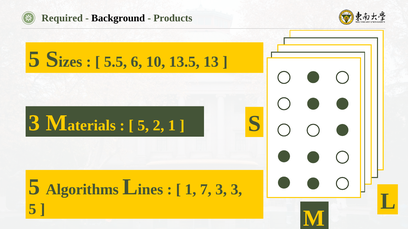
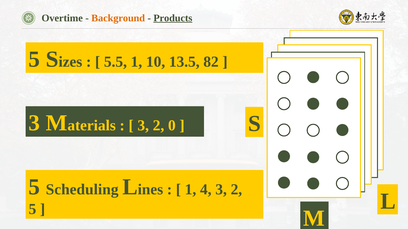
Required: Required -> Overtime
Background colour: black -> orange
Products underline: none -> present
5.5 6: 6 -> 1
13: 13 -> 82
5 at (143, 126): 5 -> 3
2 1: 1 -> 0
Algorithms: Algorithms -> Scheduling
7: 7 -> 4
3 at (236, 190): 3 -> 2
